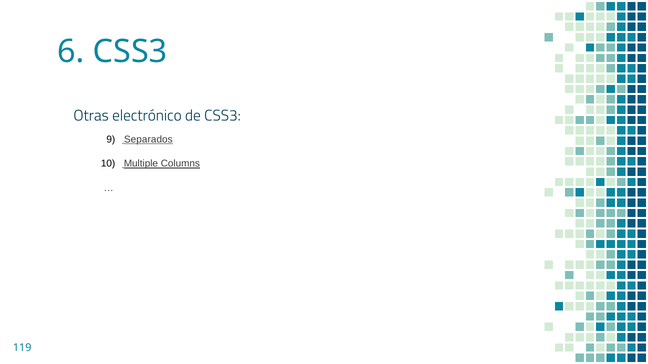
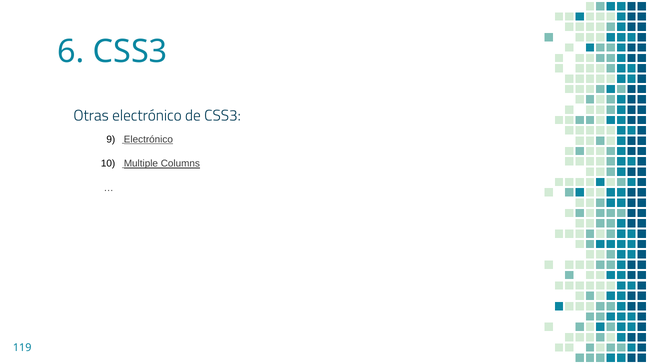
9 Separados: Separados -> Electrónico
